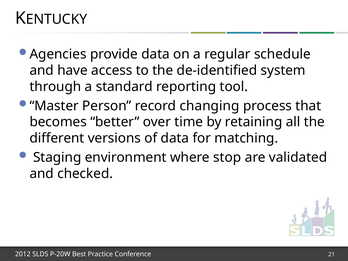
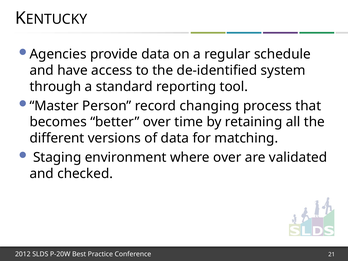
where stop: stop -> over
